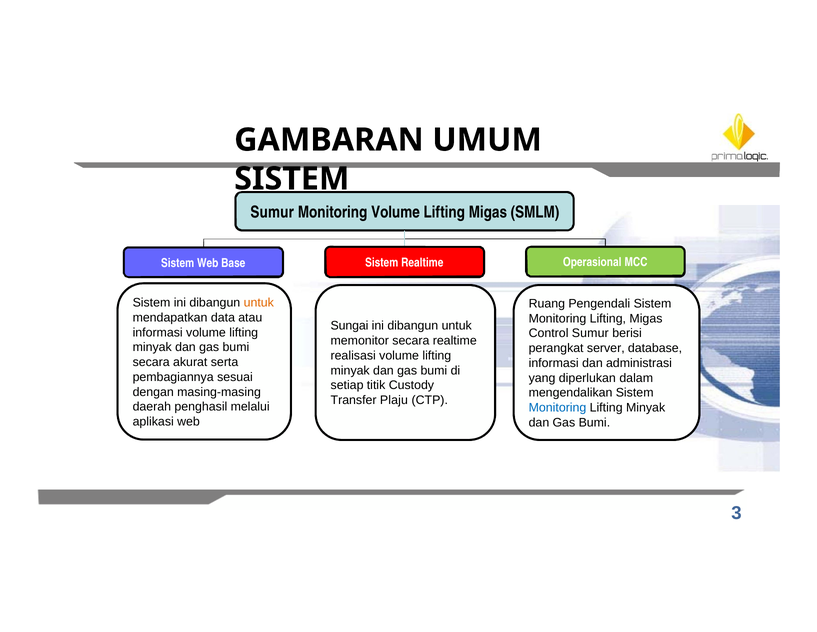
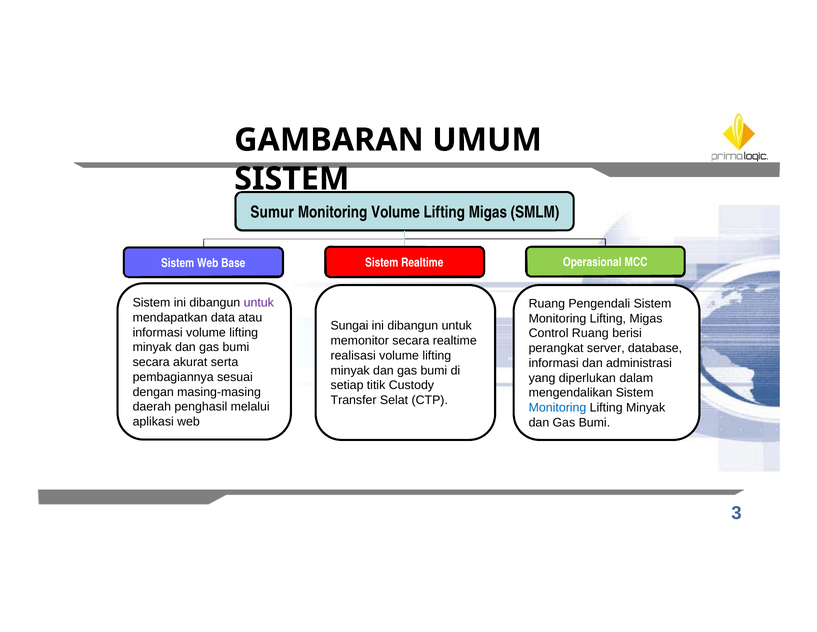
untuk at (259, 302) colour: orange -> purple
Control Sumur: Sumur -> Ruang
Plaju: Plaju -> Selat
